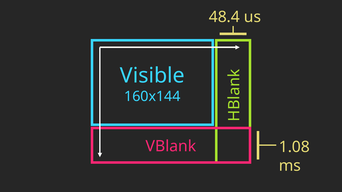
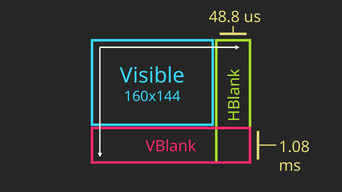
48.4: 48.4 -> 48.8
